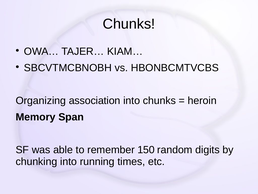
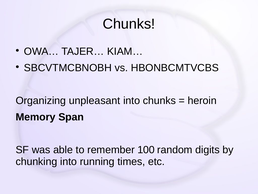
association: association -> unpleasant
150: 150 -> 100
